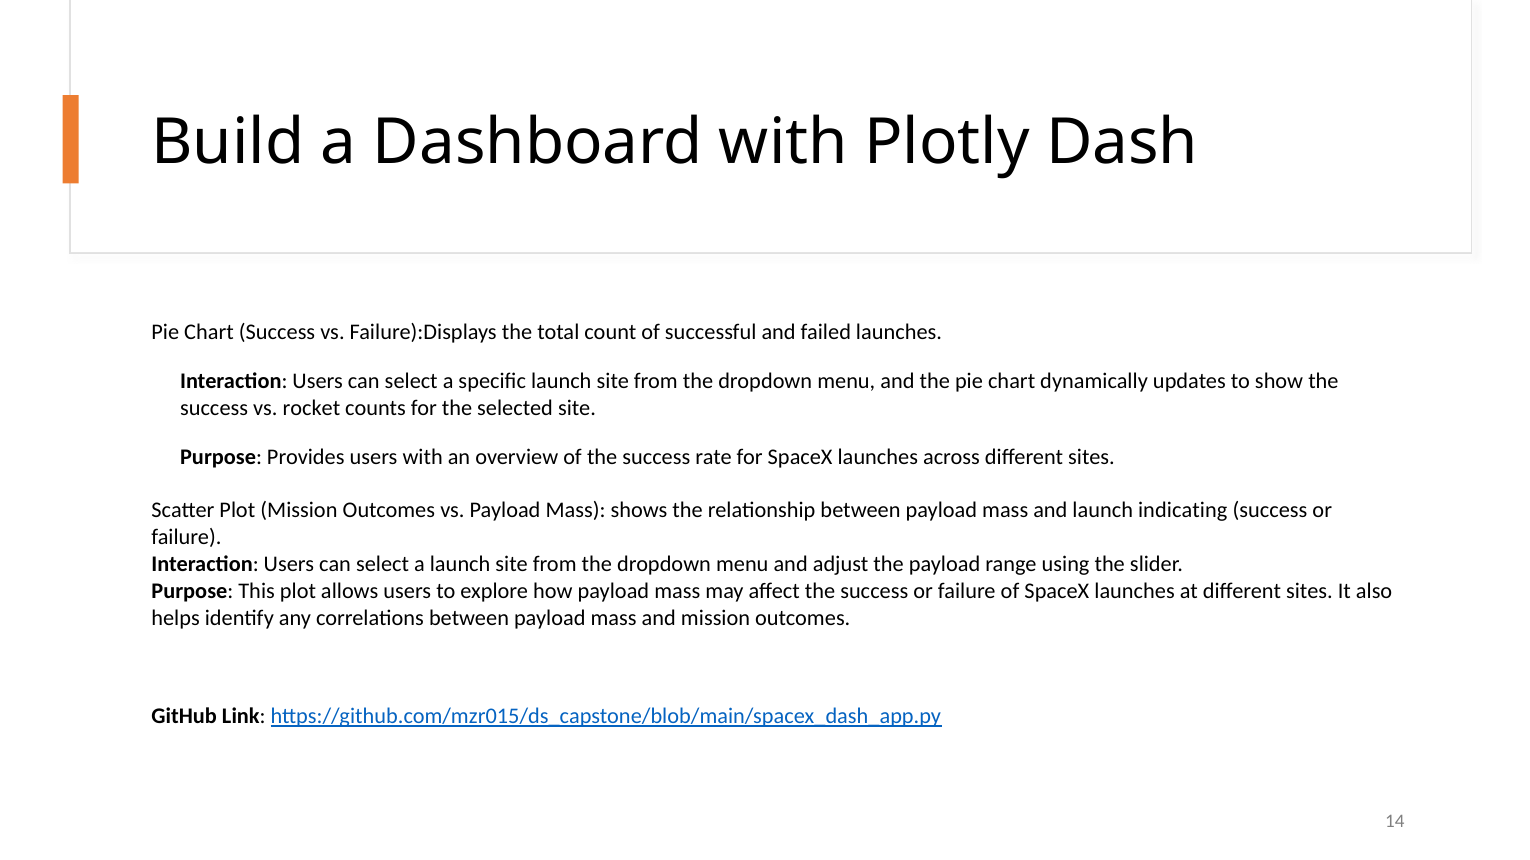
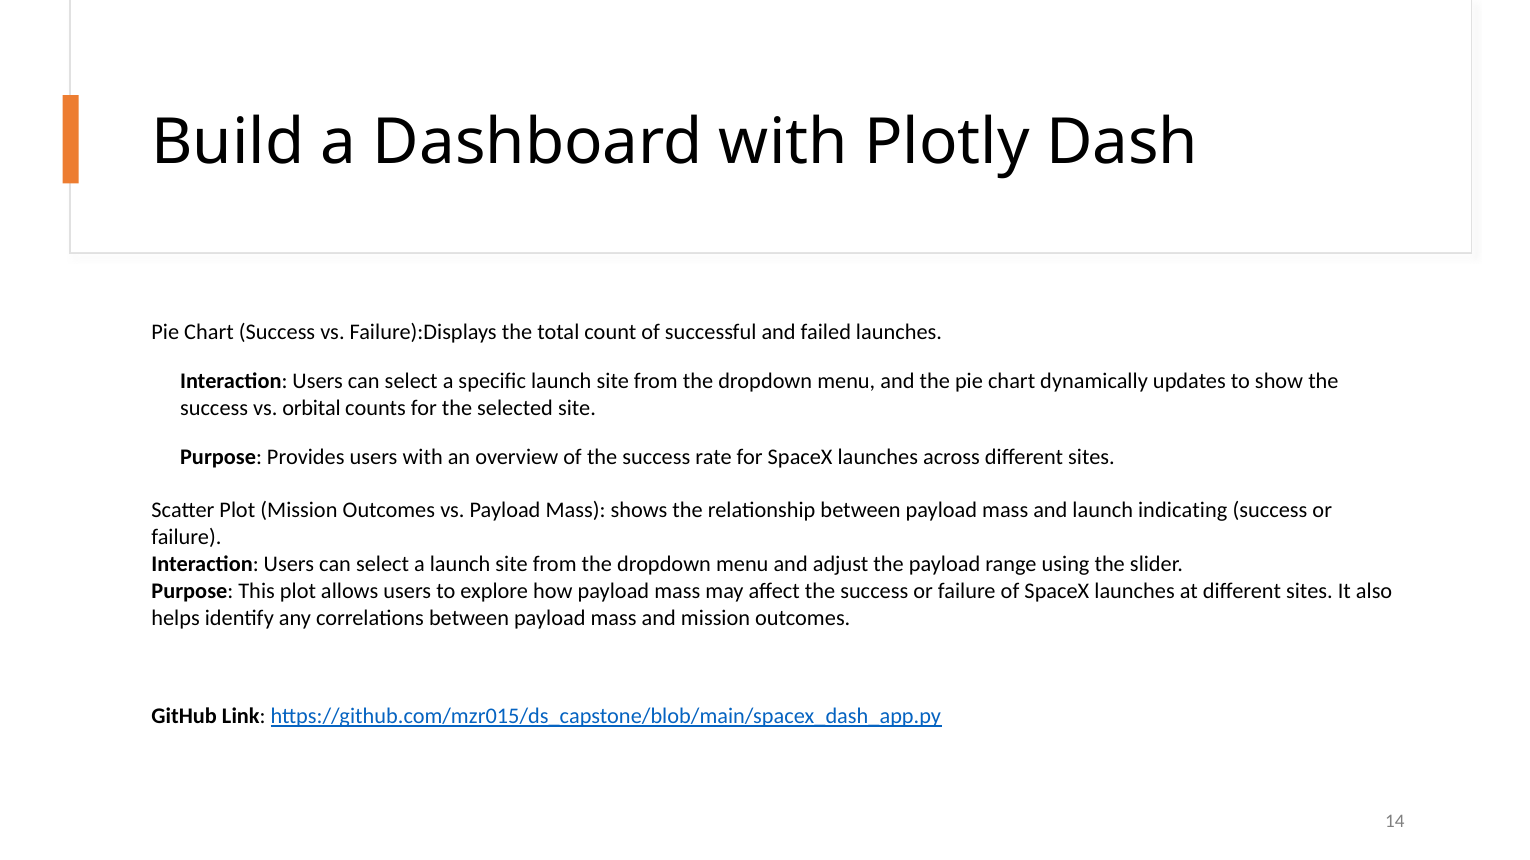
rocket: rocket -> orbital
